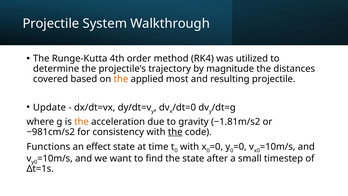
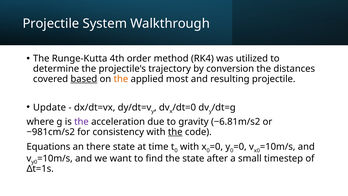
magnitude: magnitude -> conversion
based underline: none -> present
the at (81, 122) colour: orange -> purple
−1.81m/s2: −1.81m/s2 -> −6.81m/s2
Functions: Functions -> Equations
effect: effect -> there
